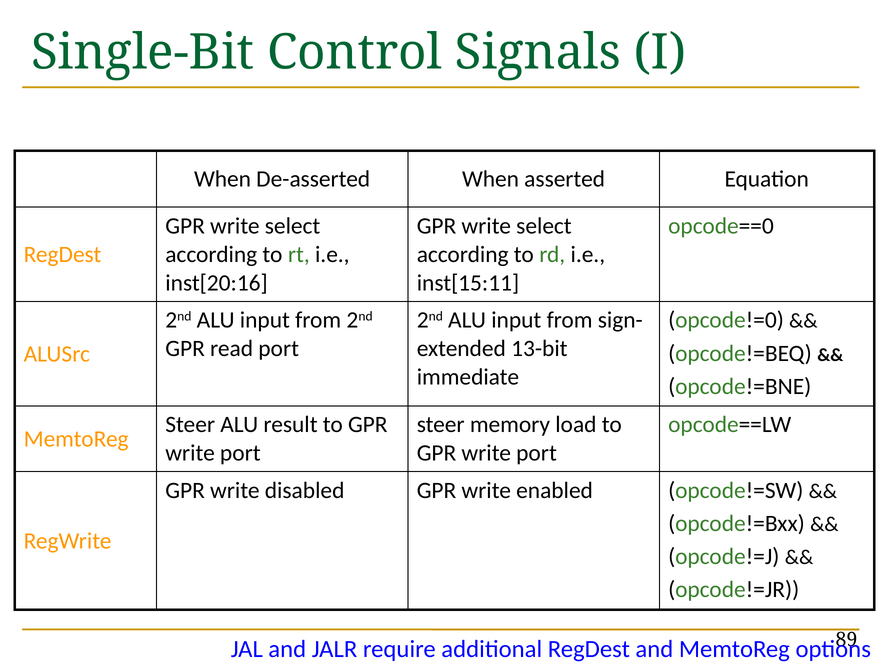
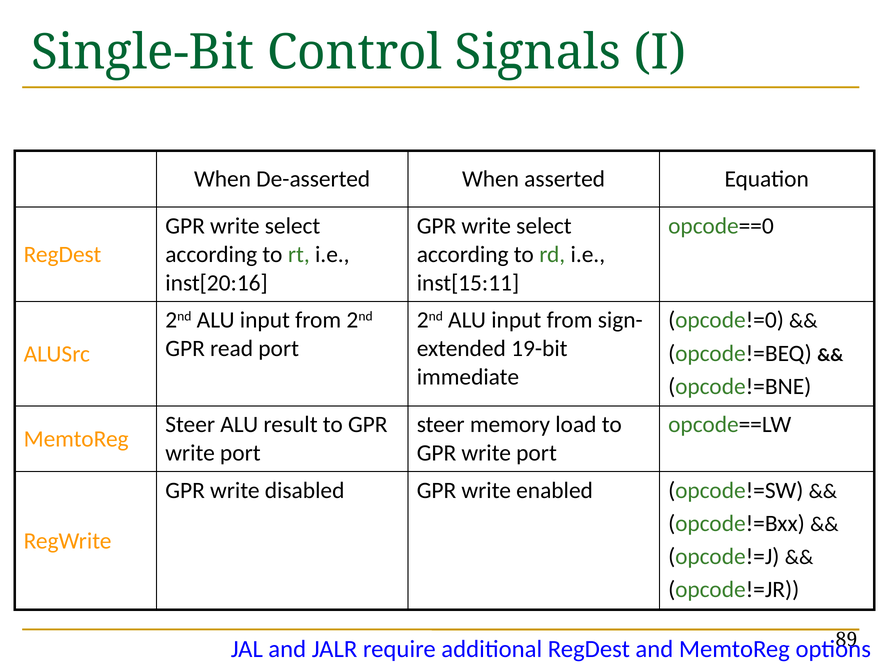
13-bit: 13-bit -> 19-bit
